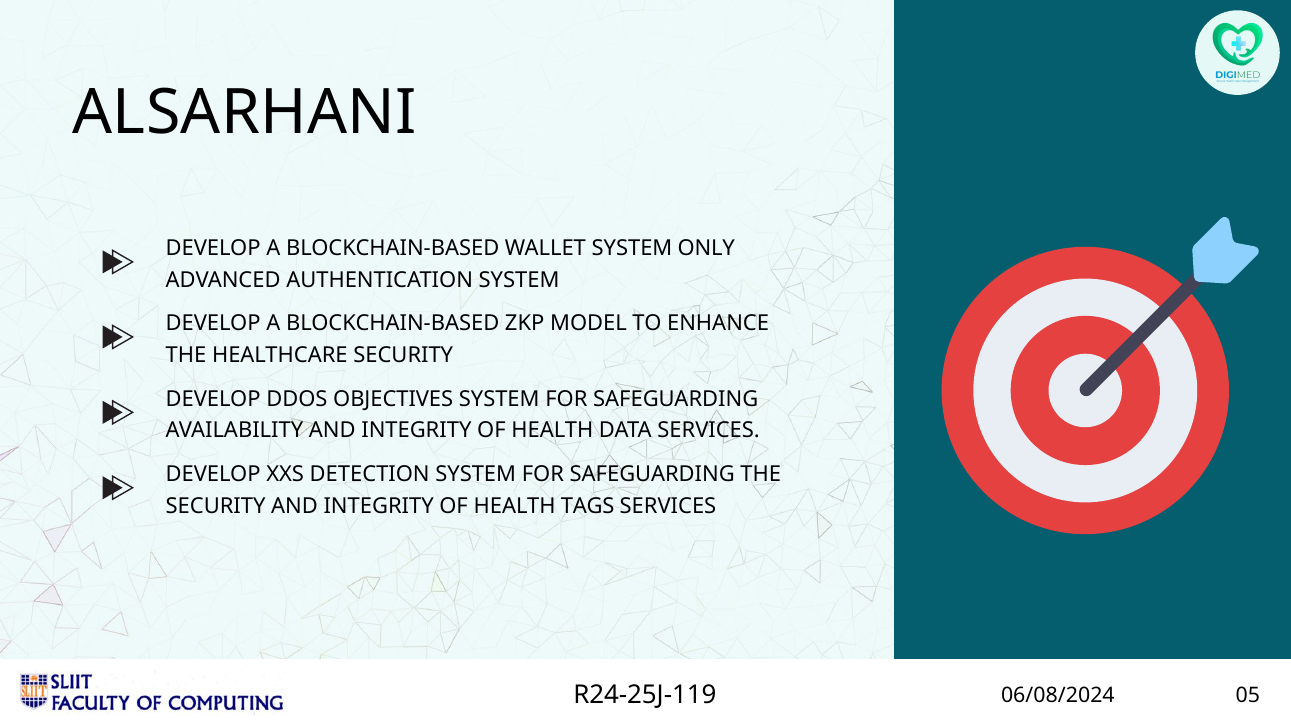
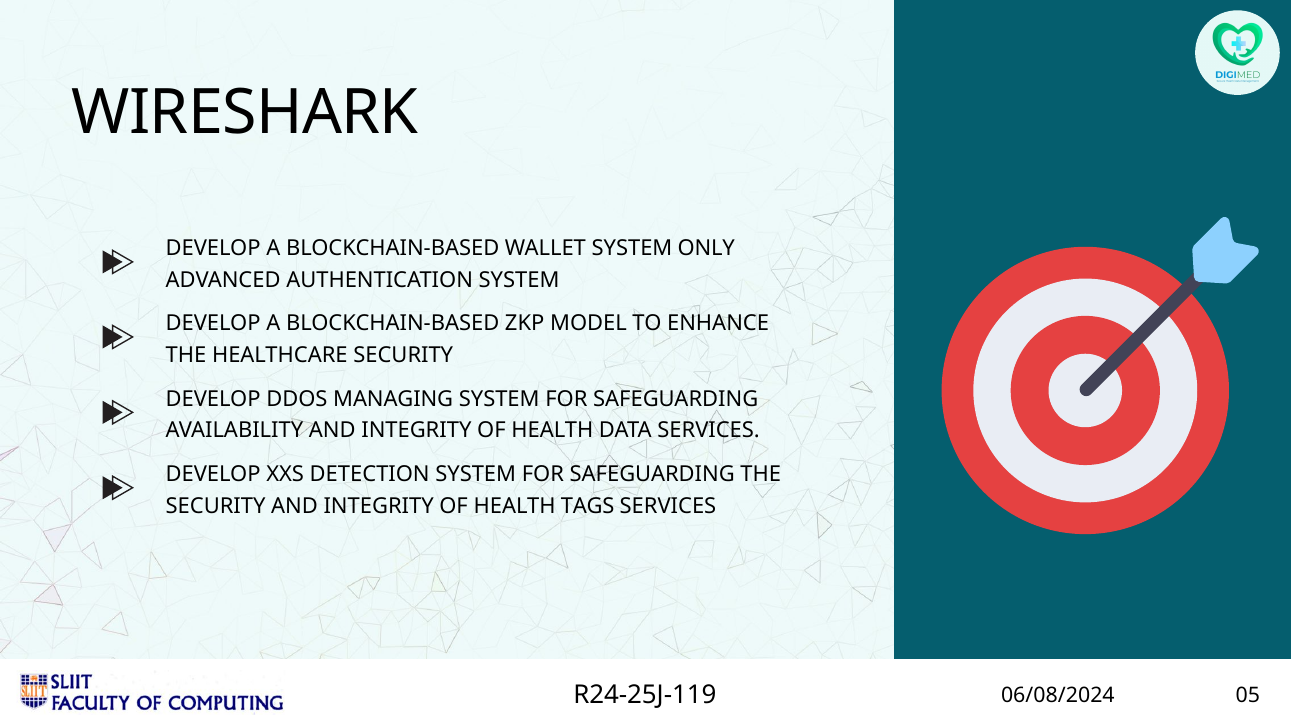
ALSARHANI: ALSARHANI -> WIRESHARK
OBJECTIVES: OBJECTIVES -> MANAGING
